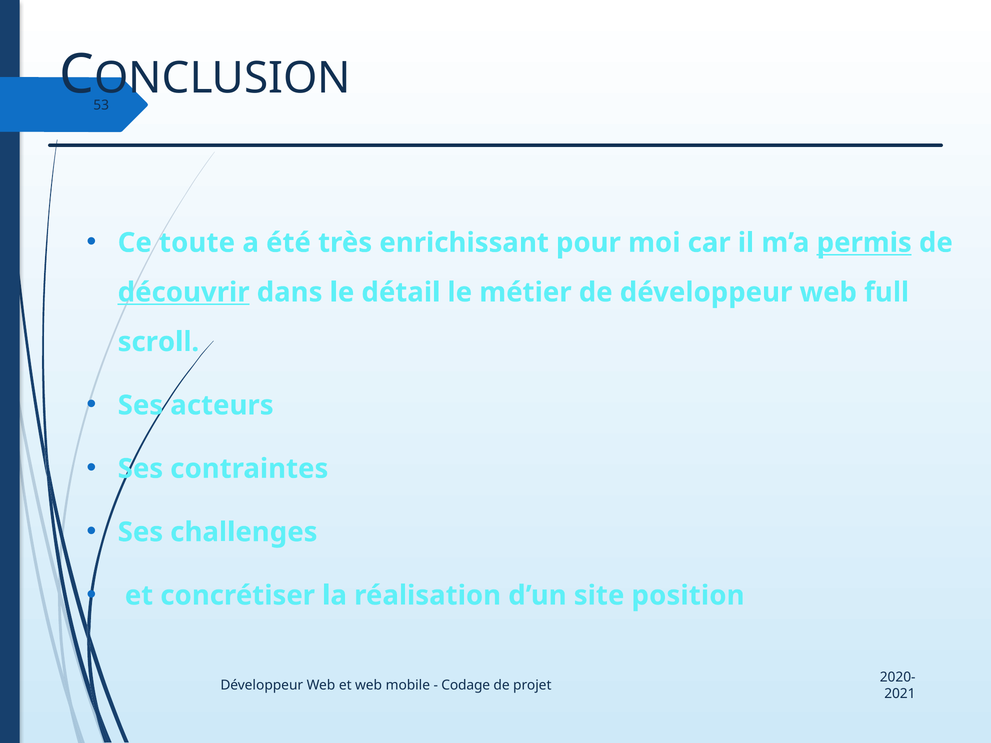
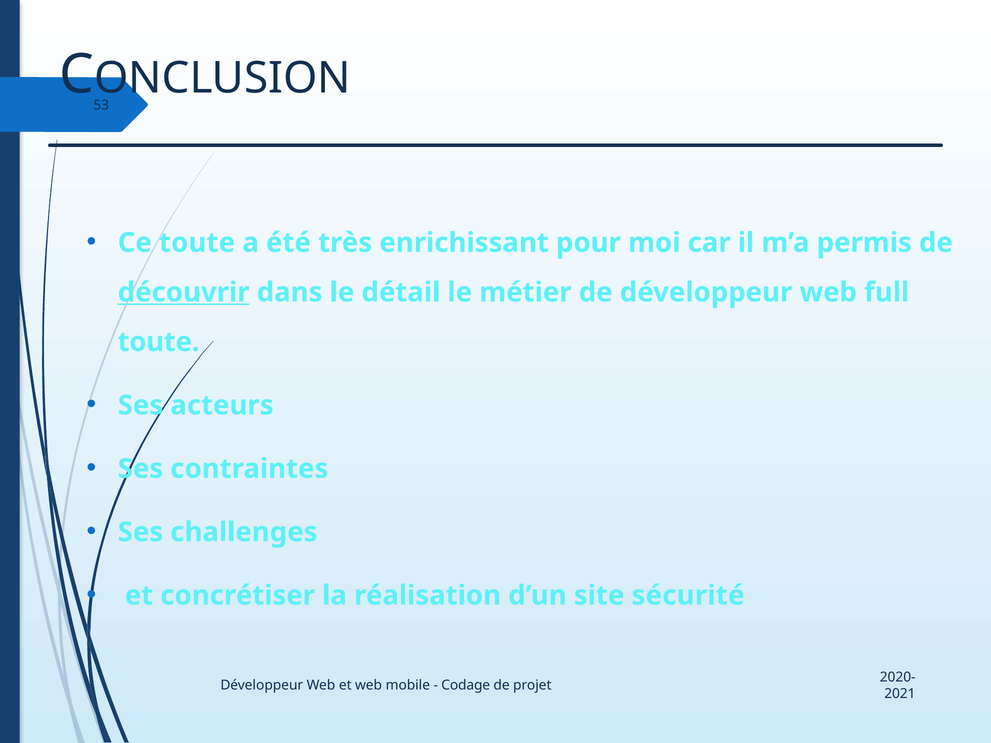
permis underline: present -> none
scroll at (158, 342): scroll -> toute
position: position -> sécurité
